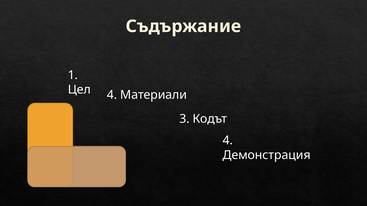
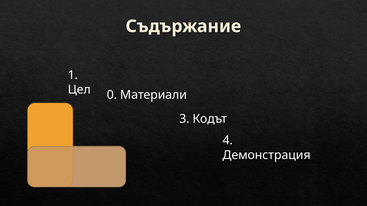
Цел 4: 4 -> 0
